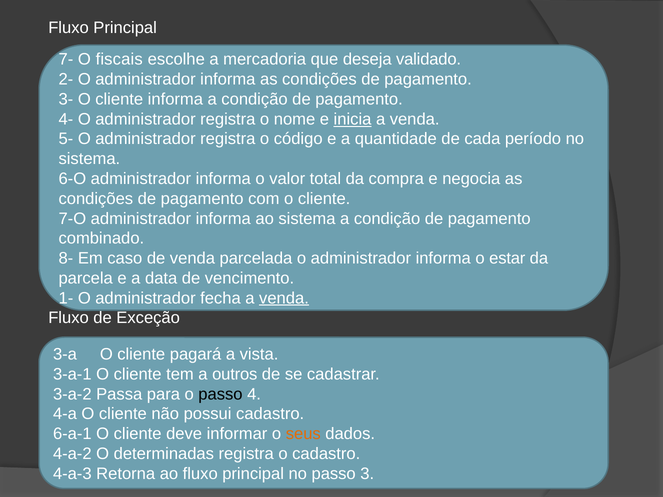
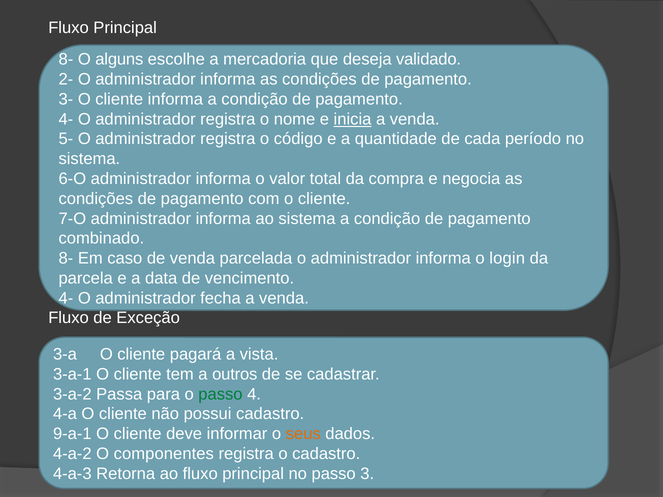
7- at (66, 60): 7- -> 8-
fiscais: fiscais -> alguns
estar: estar -> login
1- at (66, 298): 1- -> 4-
venda at (284, 298) underline: present -> none
passo at (220, 394) colour: black -> green
6-a-1: 6-a-1 -> 9-a-1
determinadas: determinadas -> componentes
